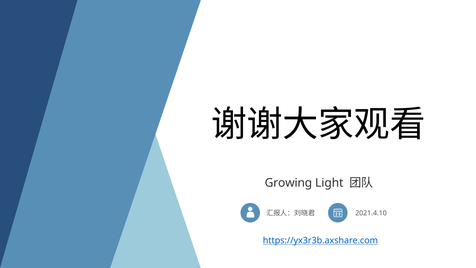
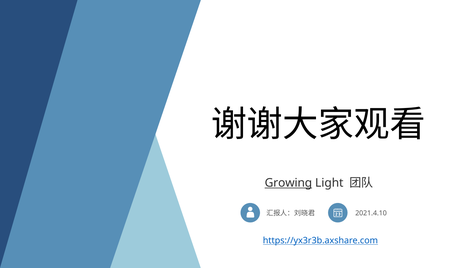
Growing underline: none -> present
